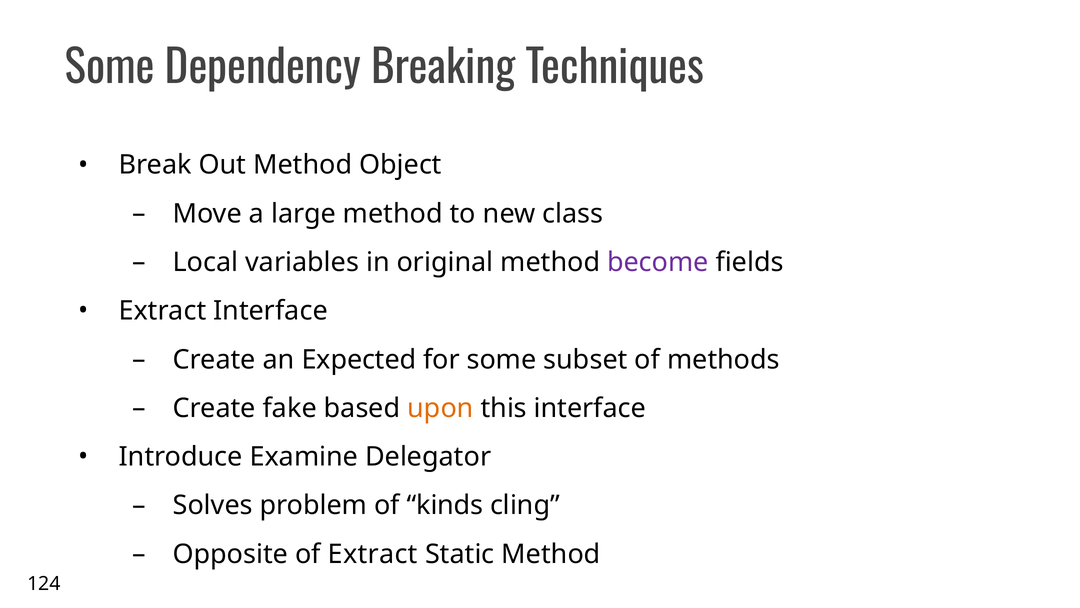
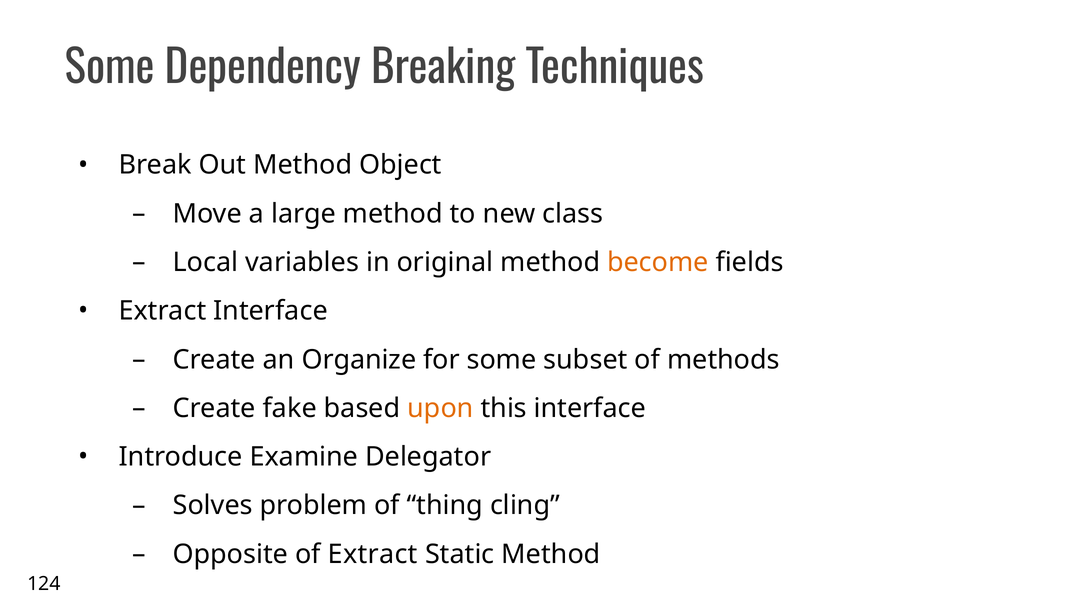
become colour: purple -> orange
Expected: Expected -> Organize
kinds: kinds -> thing
